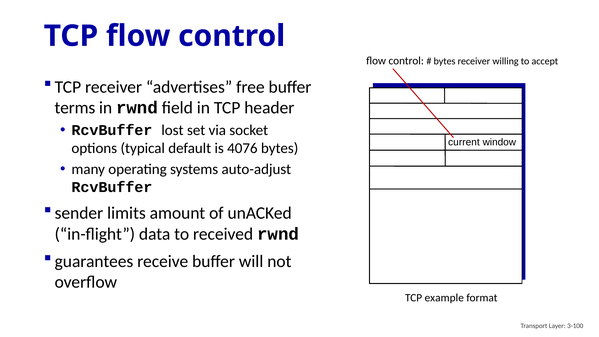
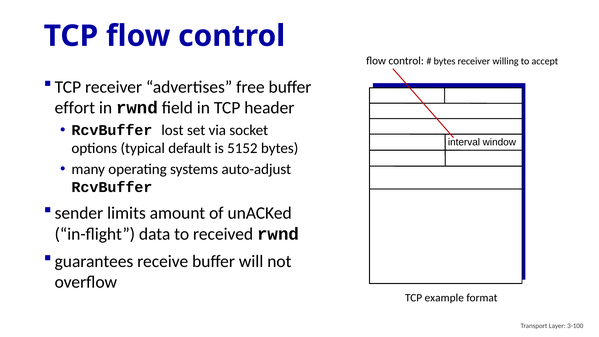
terms: terms -> effort
current: current -> interval
4076: 4076 -> 5152
